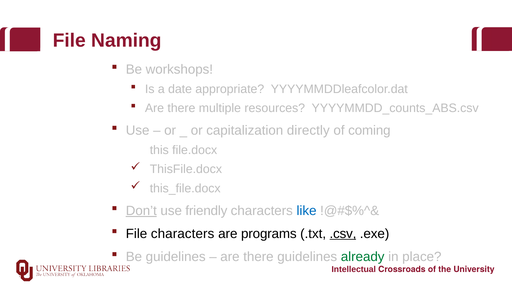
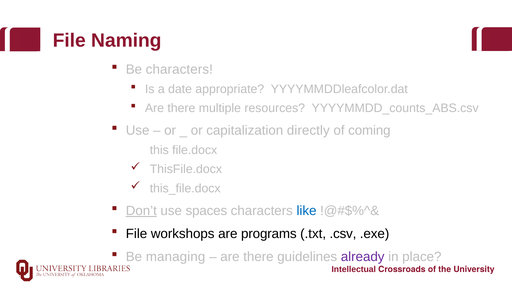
Be workshops: workshops -> characters
friendly: friendly -> spaces
File characters: characters -> workshops
.csv underline: present -> none
Be guidelines: guidelines -> managing
already colour: green -> purple
